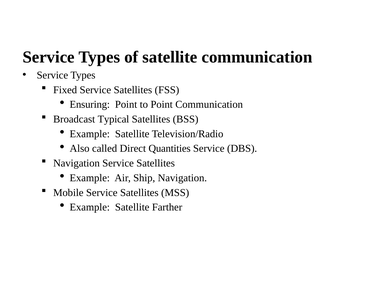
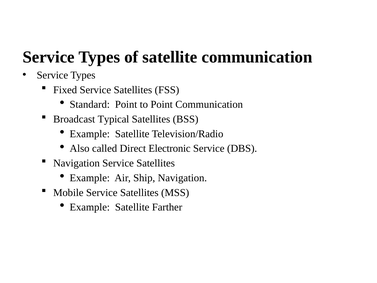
Ensuring: Ensuring -> Standard
Quantities: Quantities -> Electronic
